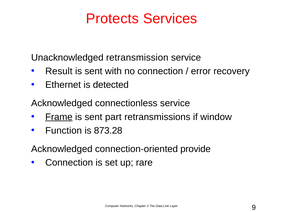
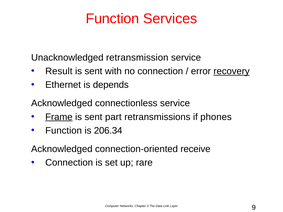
Protects at (112, 19): Protects -> Function
recovery underline: none -> present
detected: detected -> depends
window: window -> phones
873.28: 873.28 -> 206.34
provide: provide -> receive
